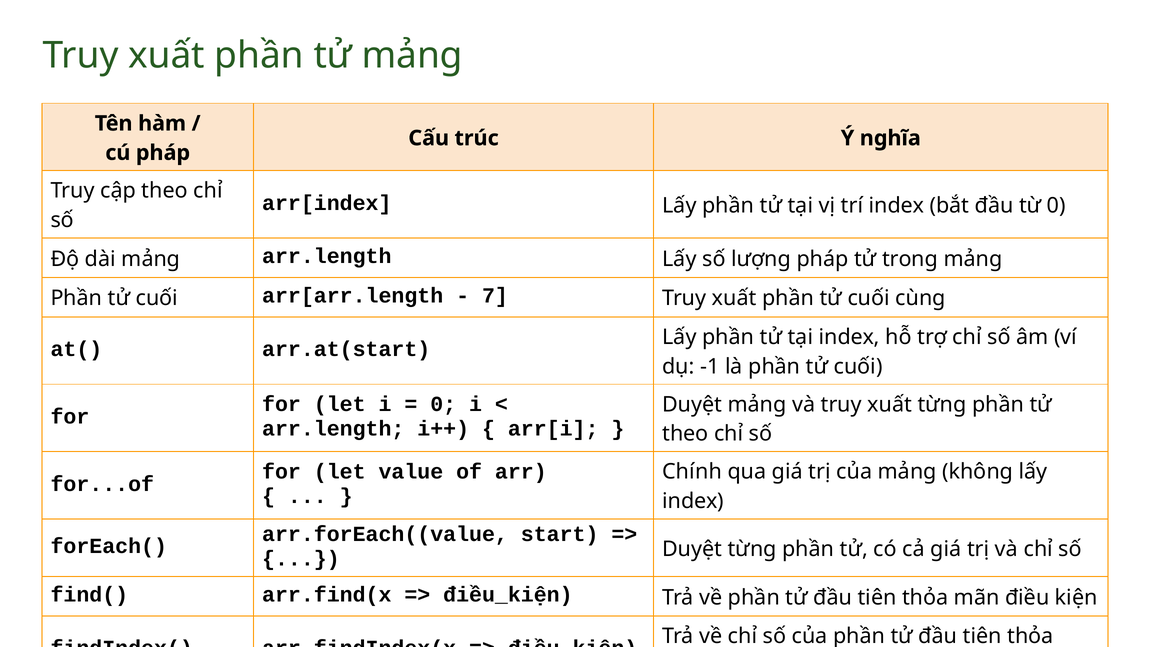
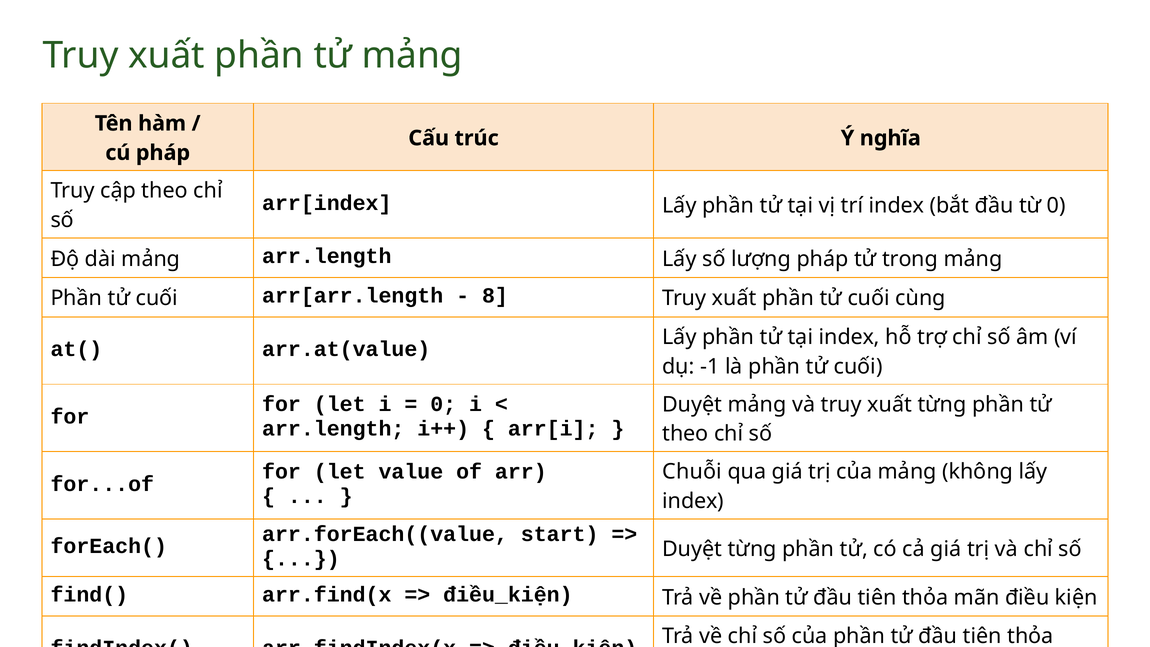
7: 7 -> 8
arr.at(start: arr.at(start -> arr.at(value
Chính: Chính -> Chuỗi
